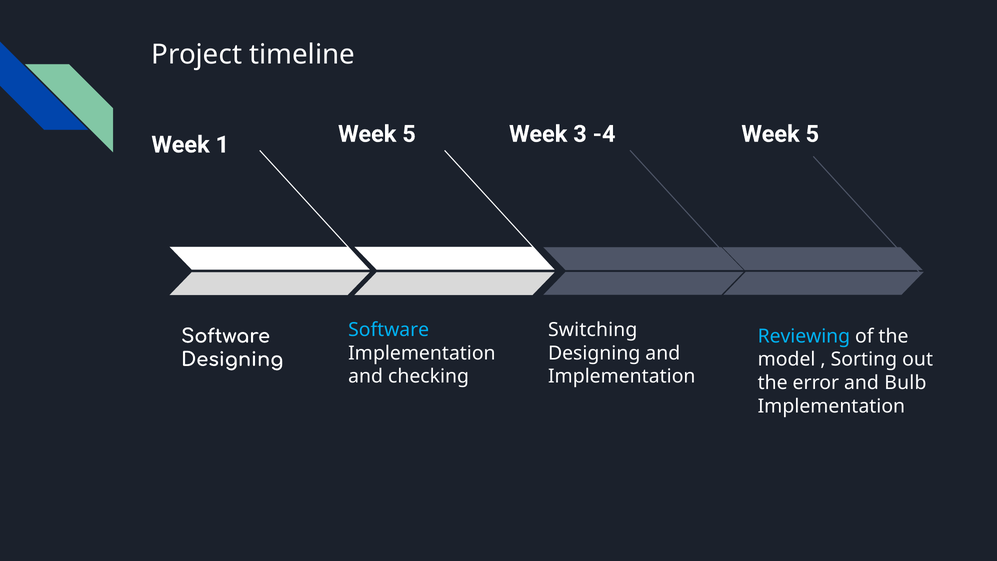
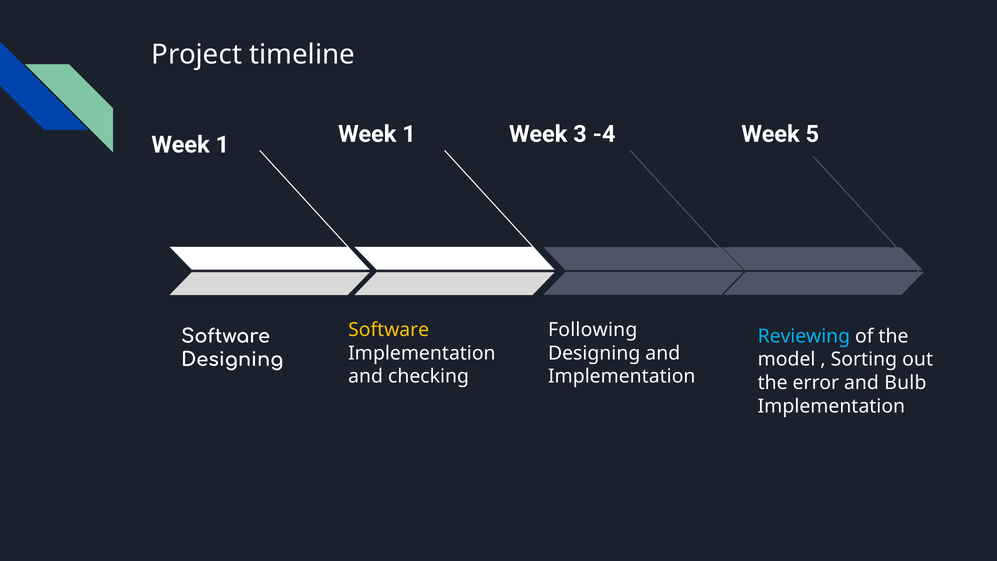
5 at (409, 134): 5 -> 1
Software at (389, 330) colour: light blue -> yellow
Switching: Switching -> Following
